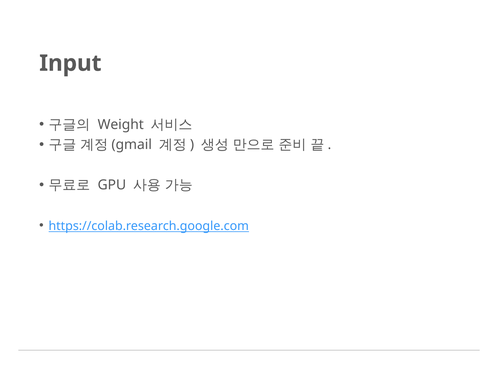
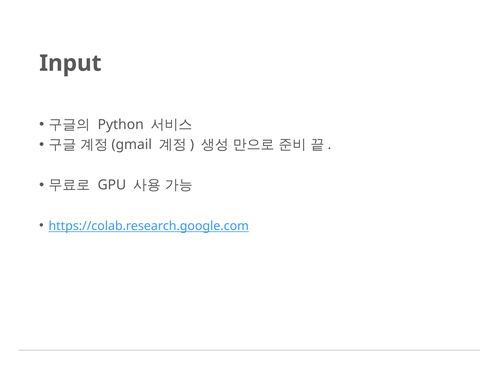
Weight: Weight -> Python
